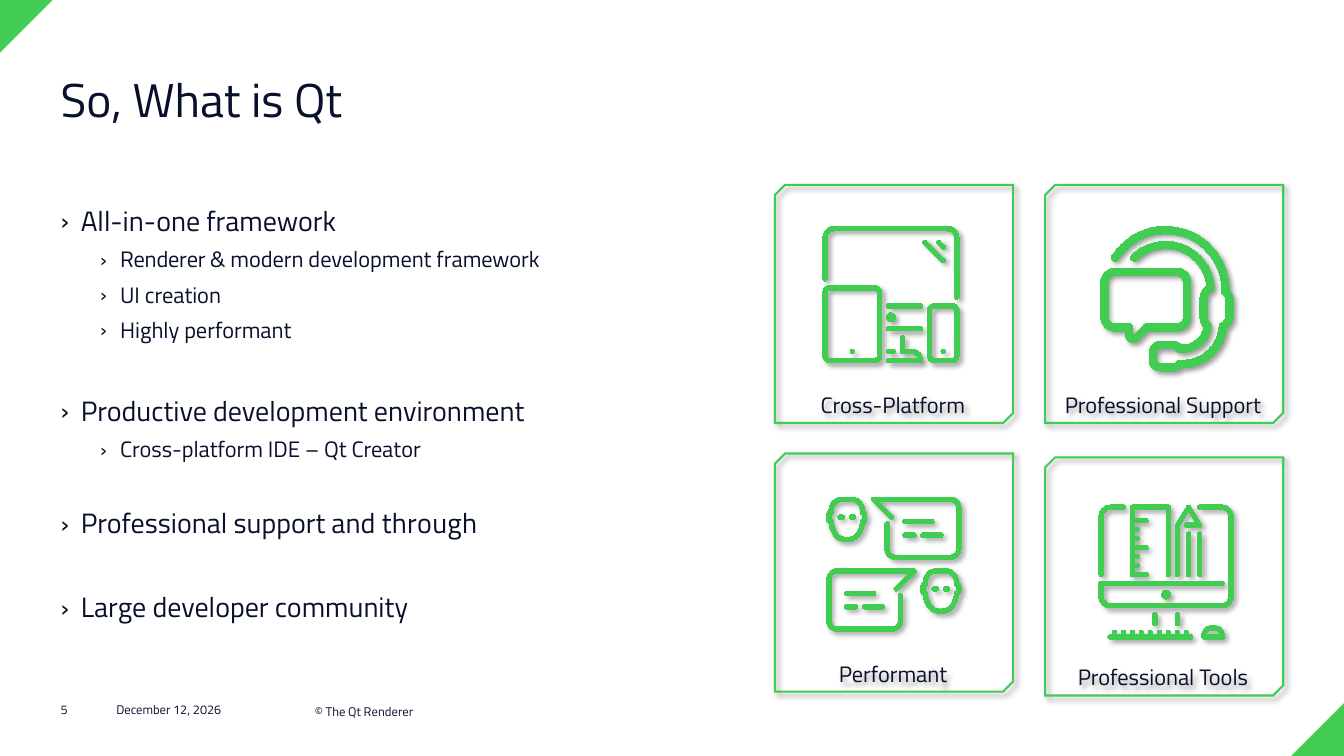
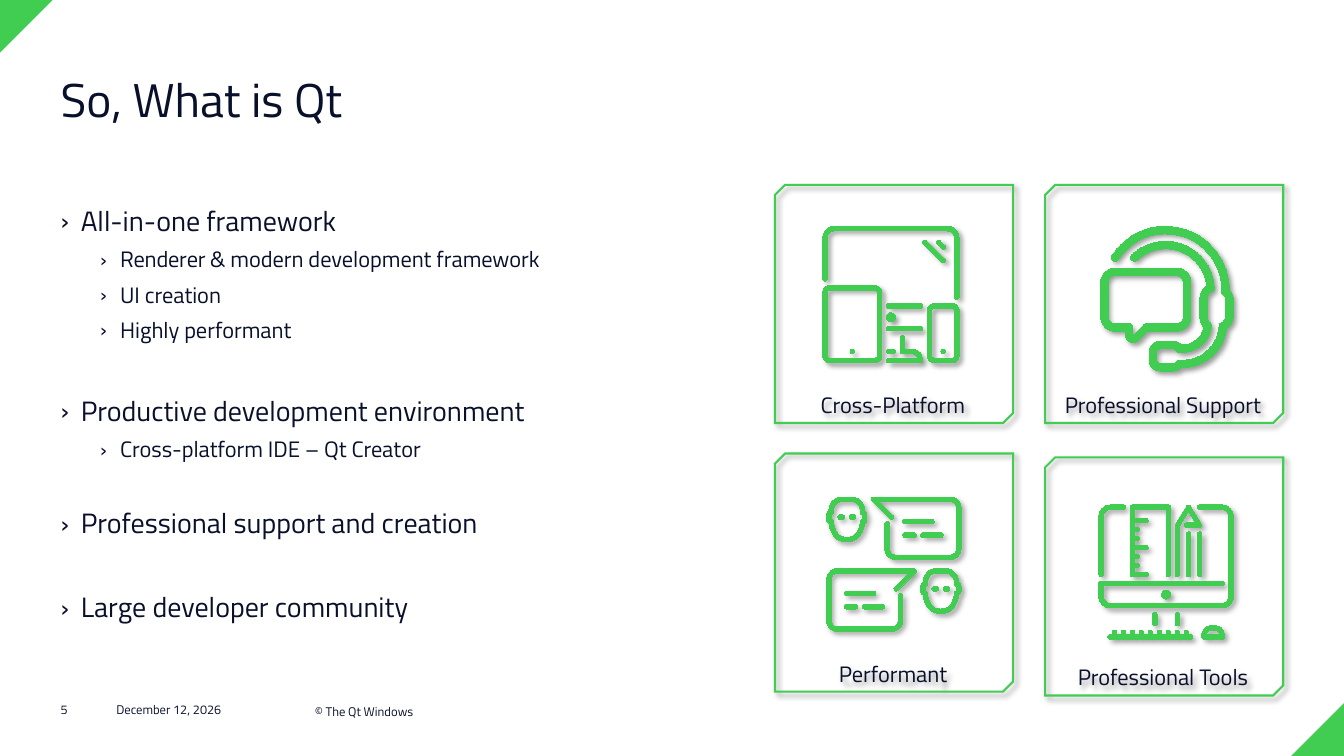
and through: through -> creation
Qt Renderer: Renderer -> Windows
